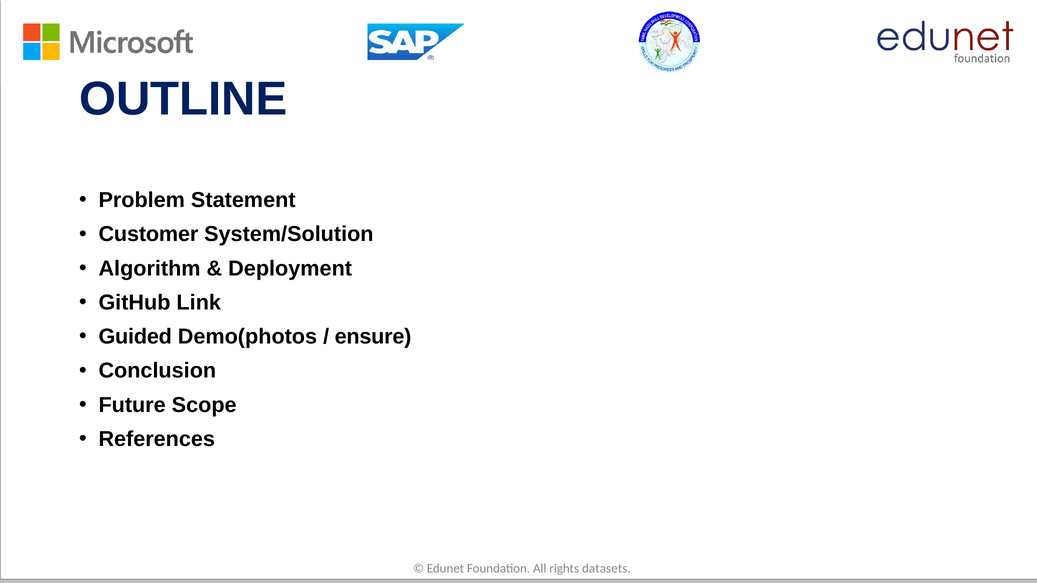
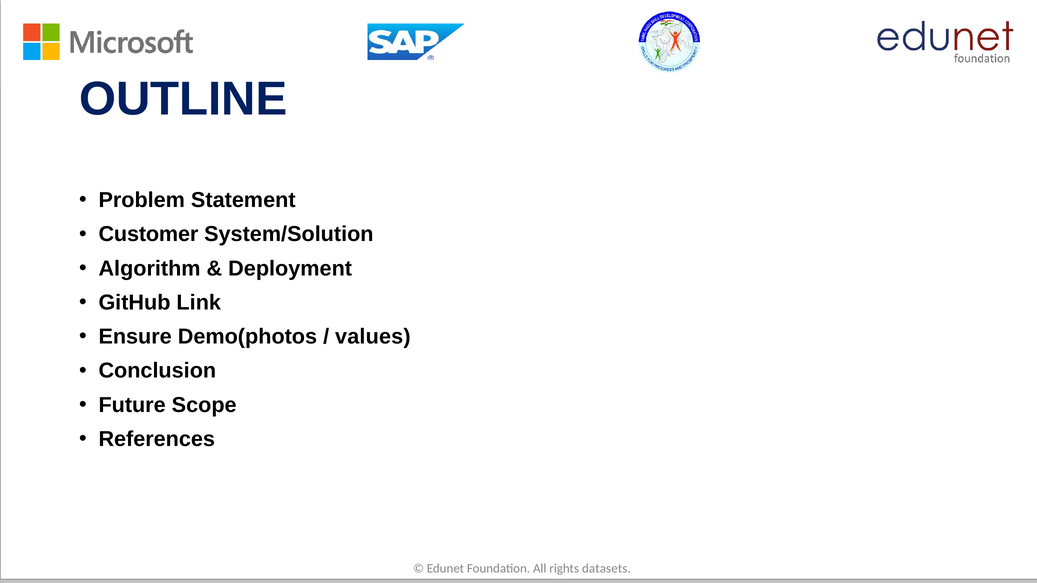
Guided: Guided -> Ensure
ensure: ensure -> values
